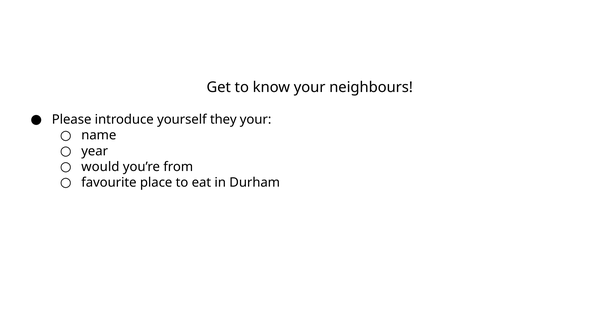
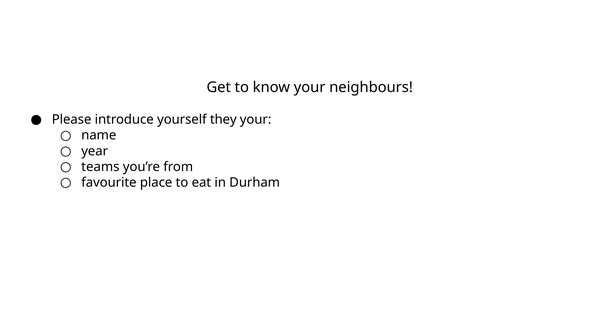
would: would -> teams
